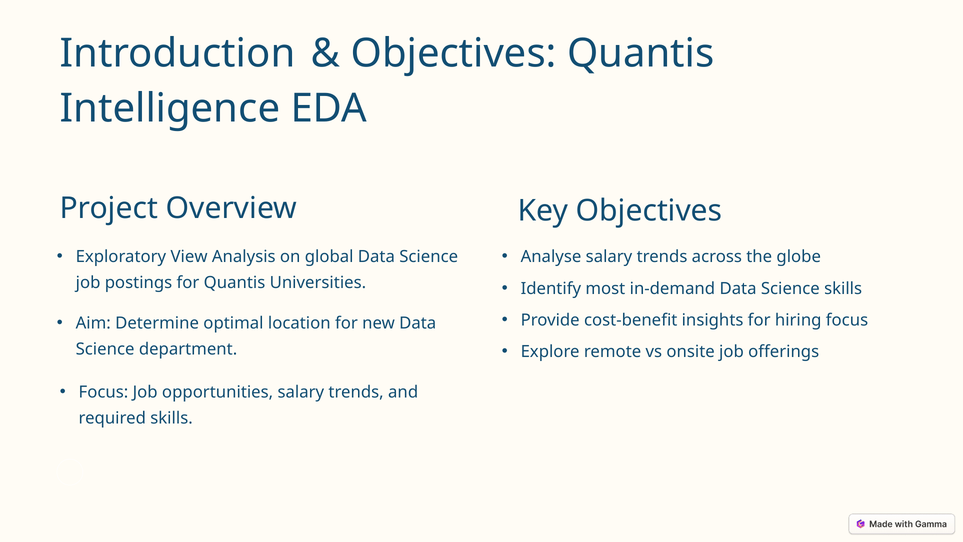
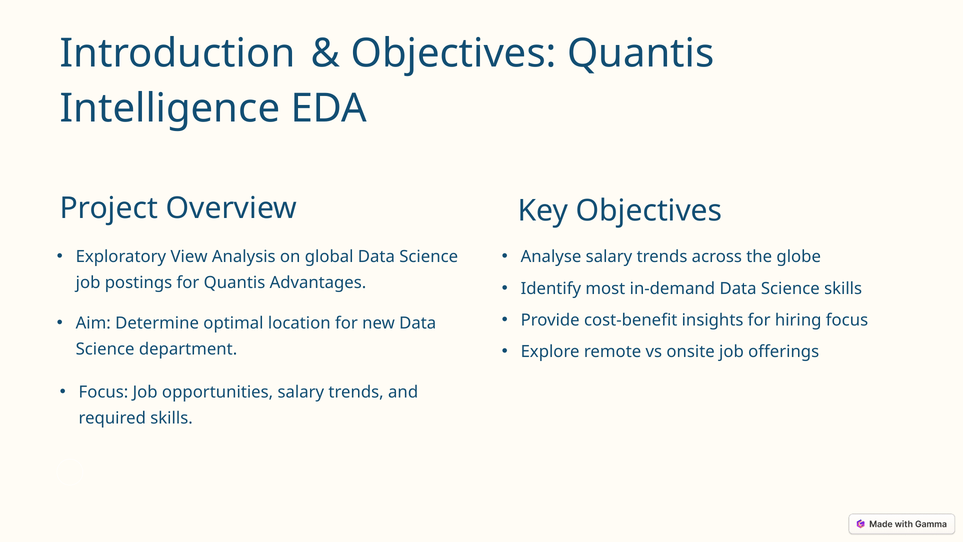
Universities: Universities -> Advantages
